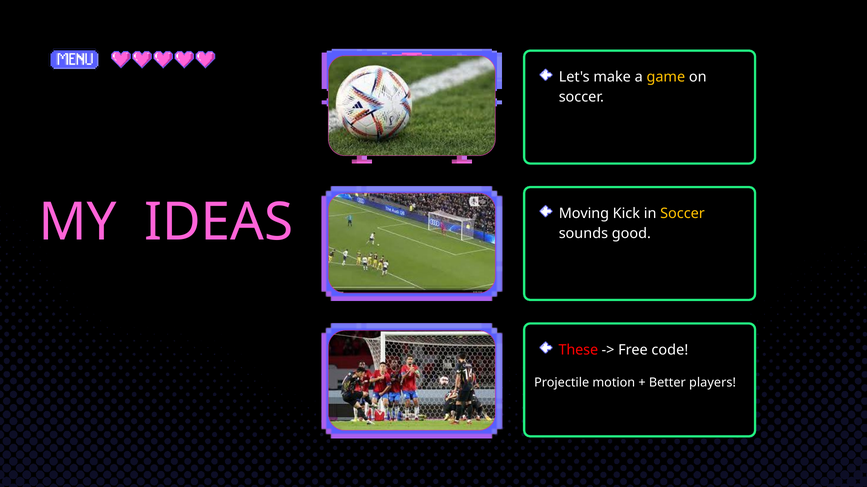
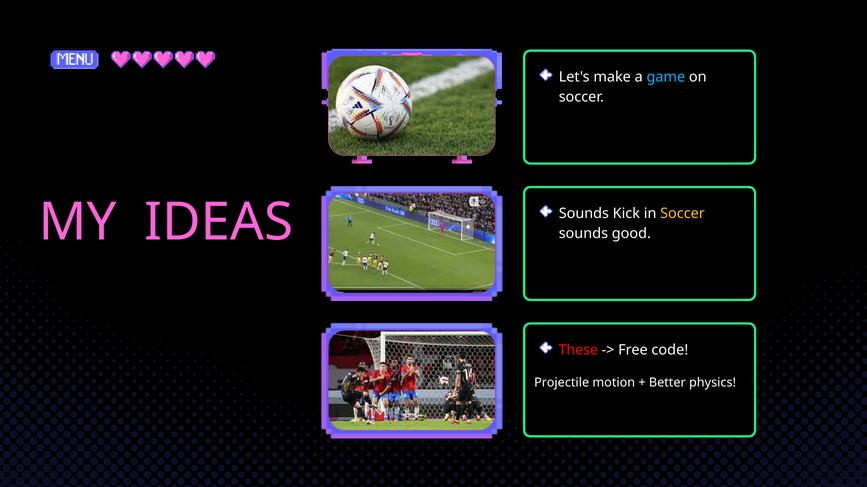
game colour: yellow -> light blue
Moving at (584, 214): Moving -> Sounds
players: players -> physics
